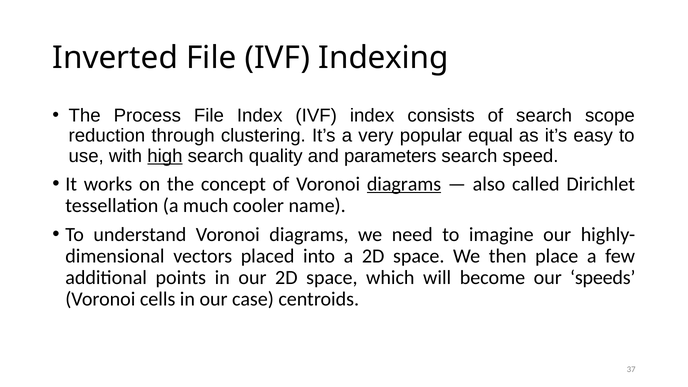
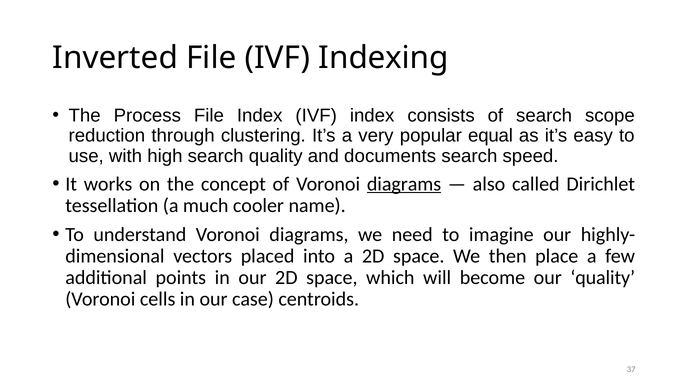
high underline: present -> none
parameters: parameters -> documents
our speeds: speeds -> quality
